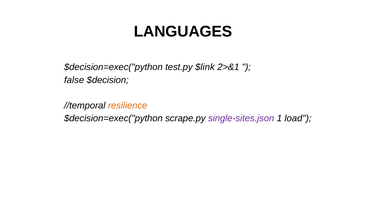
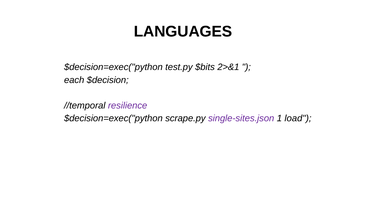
$link: $link -> $bits
false: false -> each
resilience colour: orange -> purple
